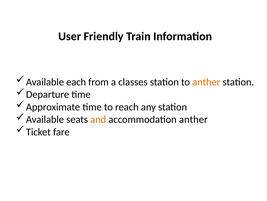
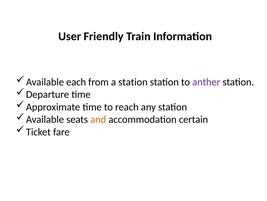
a classes: classes -> station
anther at (206, 82) colour: orange -> purple
accommodation anther: anther -> certain
